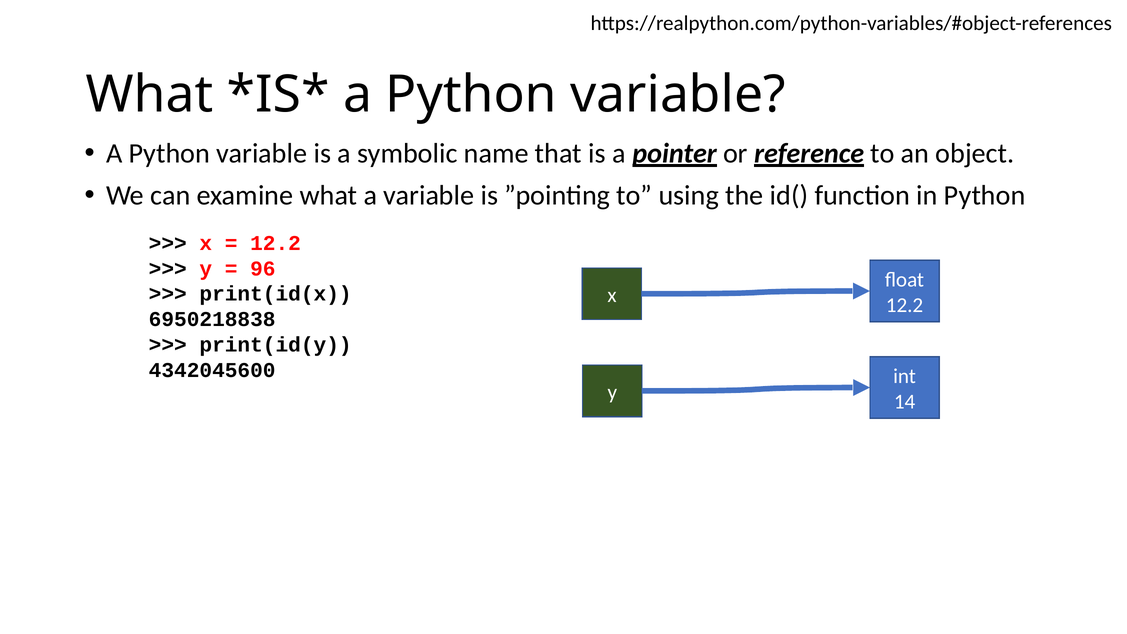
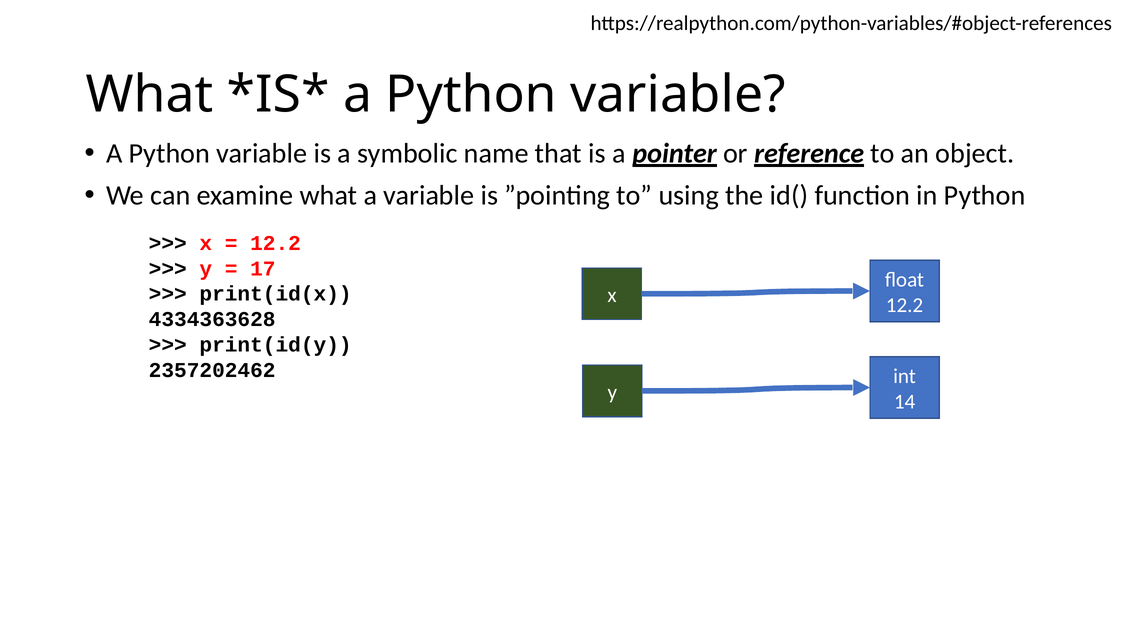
96: 96 -> 17
6950218838: 6950218838 -> 4334363628
4342045600: 4342045600 -> 2357202462
